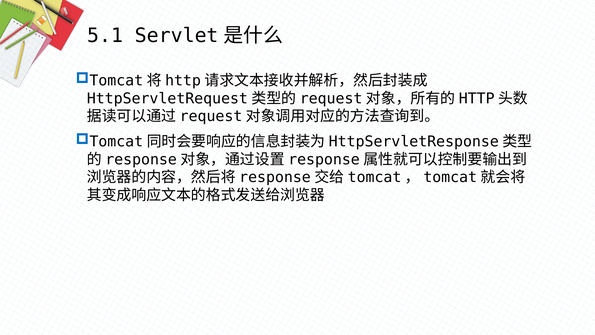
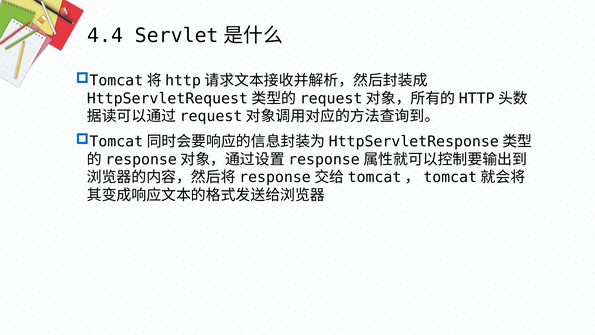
5.1: 5.1 -> 4.4
